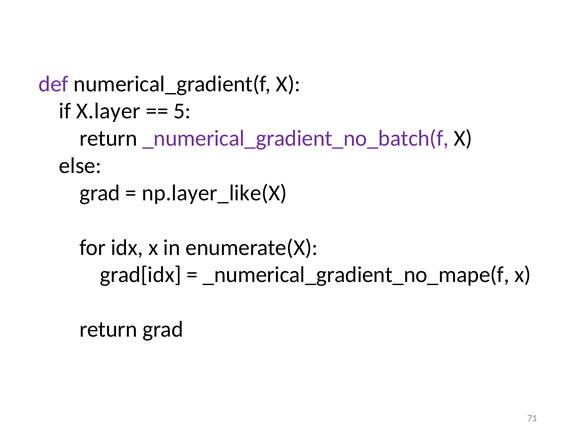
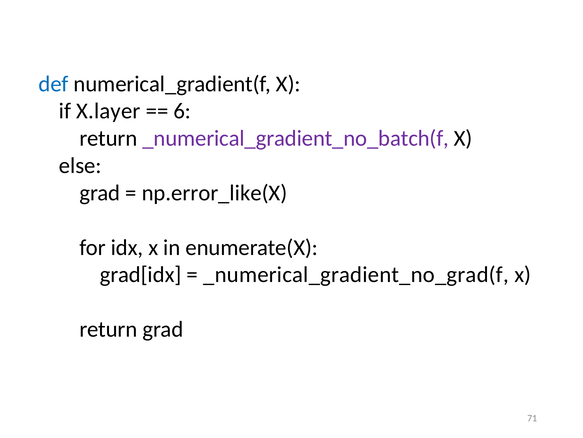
def colour: purple -> blue
5: 5 -> 6
np.layer_like(X: np.layer_like(X -> np.error_like(X
_numerical_gradient_no_mape(f: _numerical_gradient_no_mape(f -> _numerical_gradient_no_grad(f
